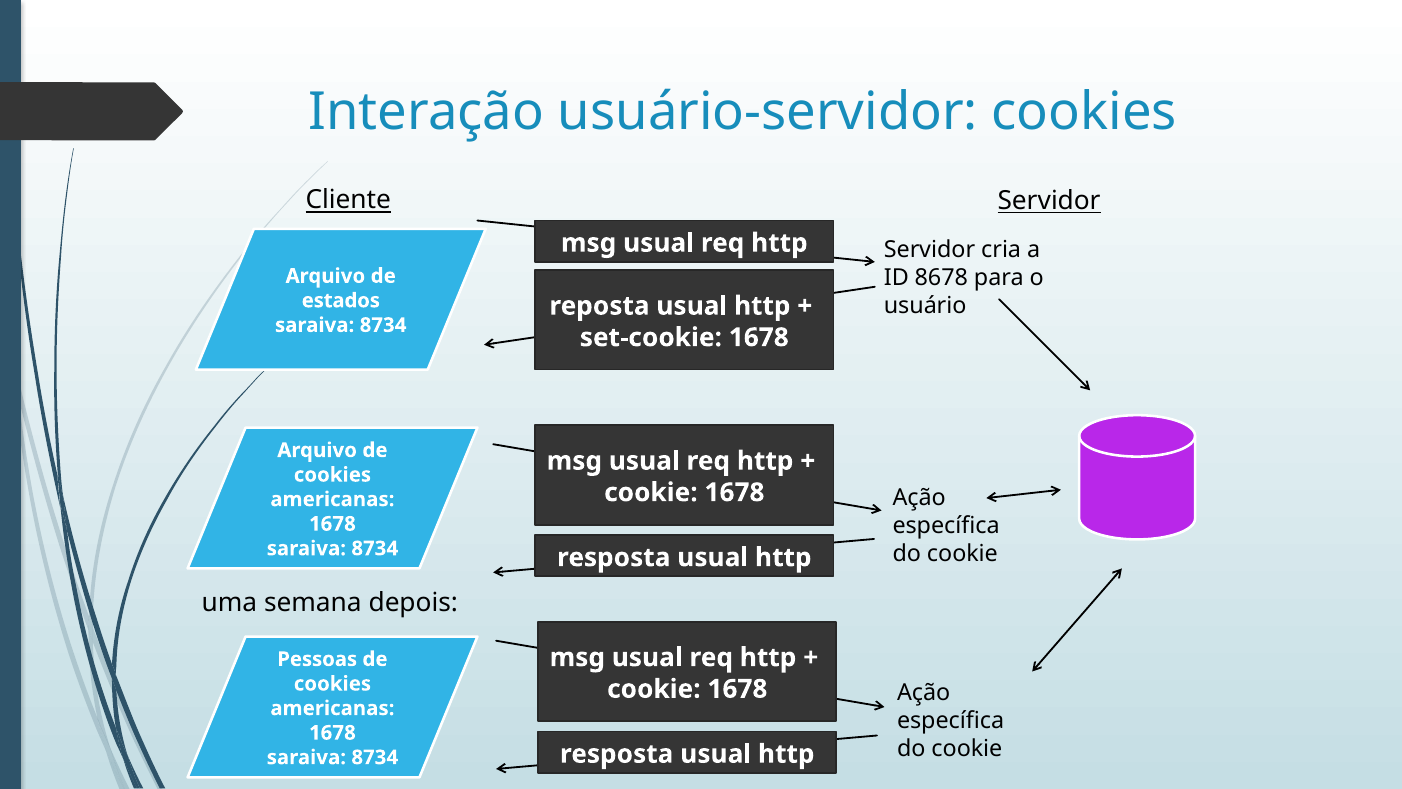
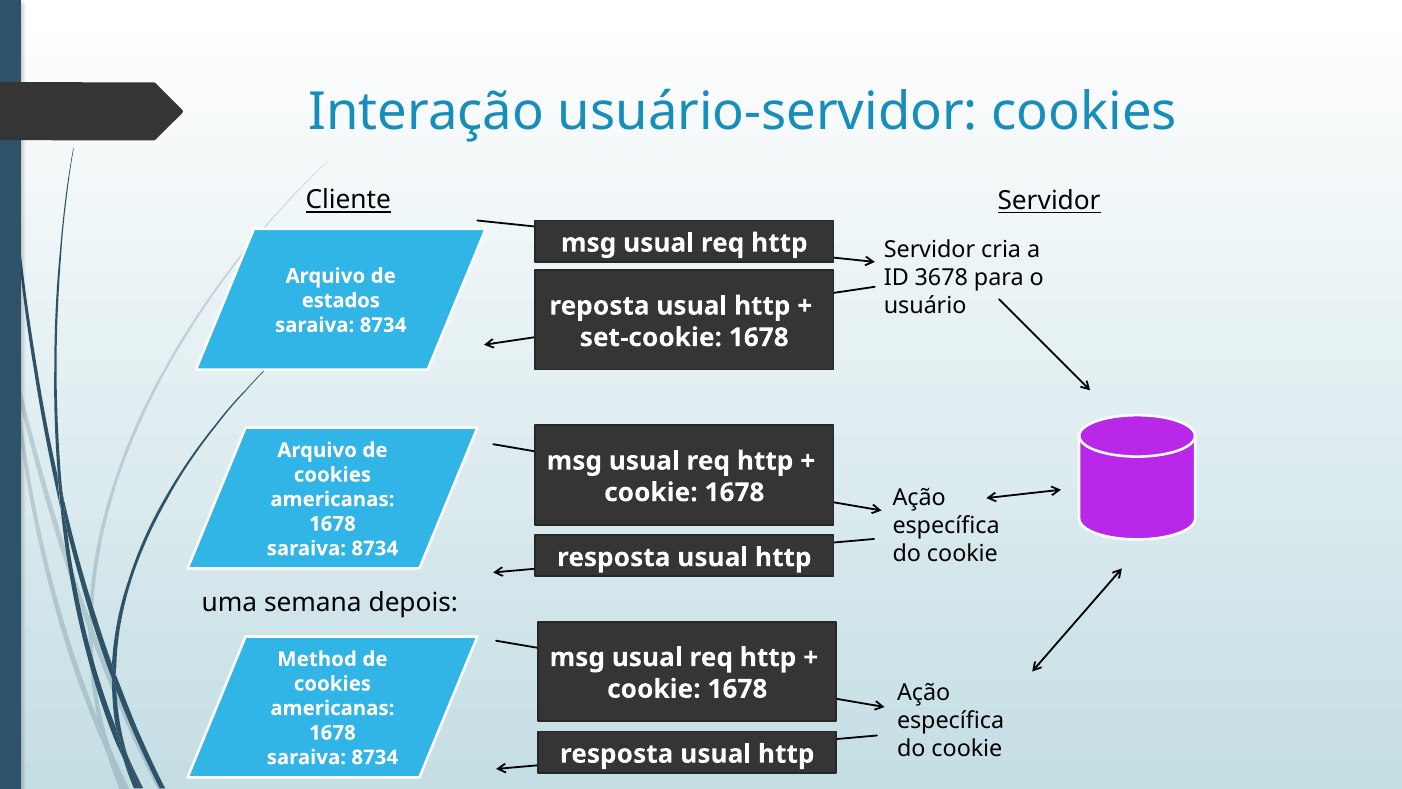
8678: 8678 -> 3678
Pessoas: Pessoas -> Method
